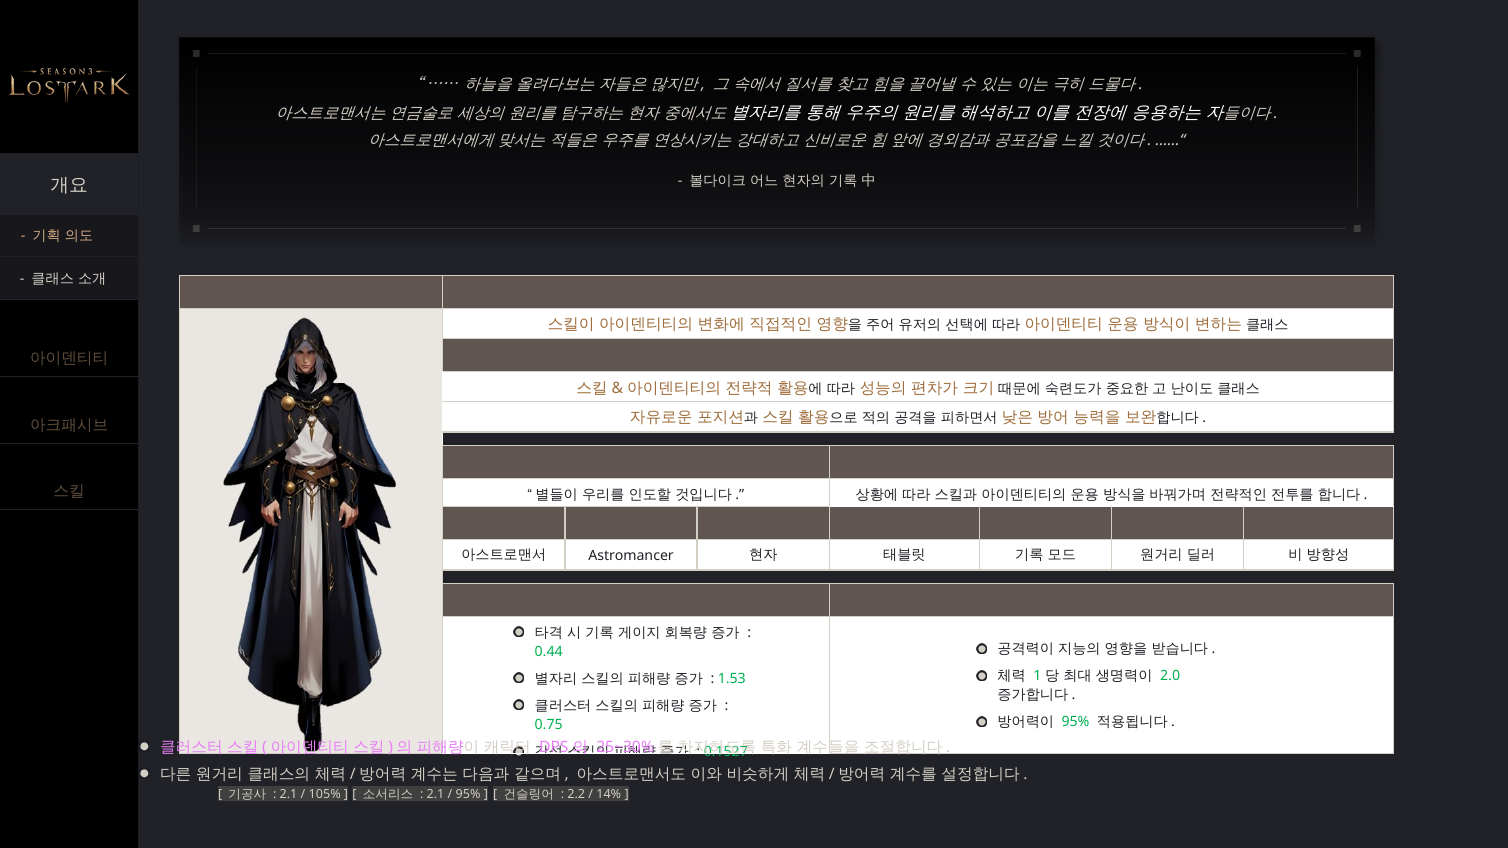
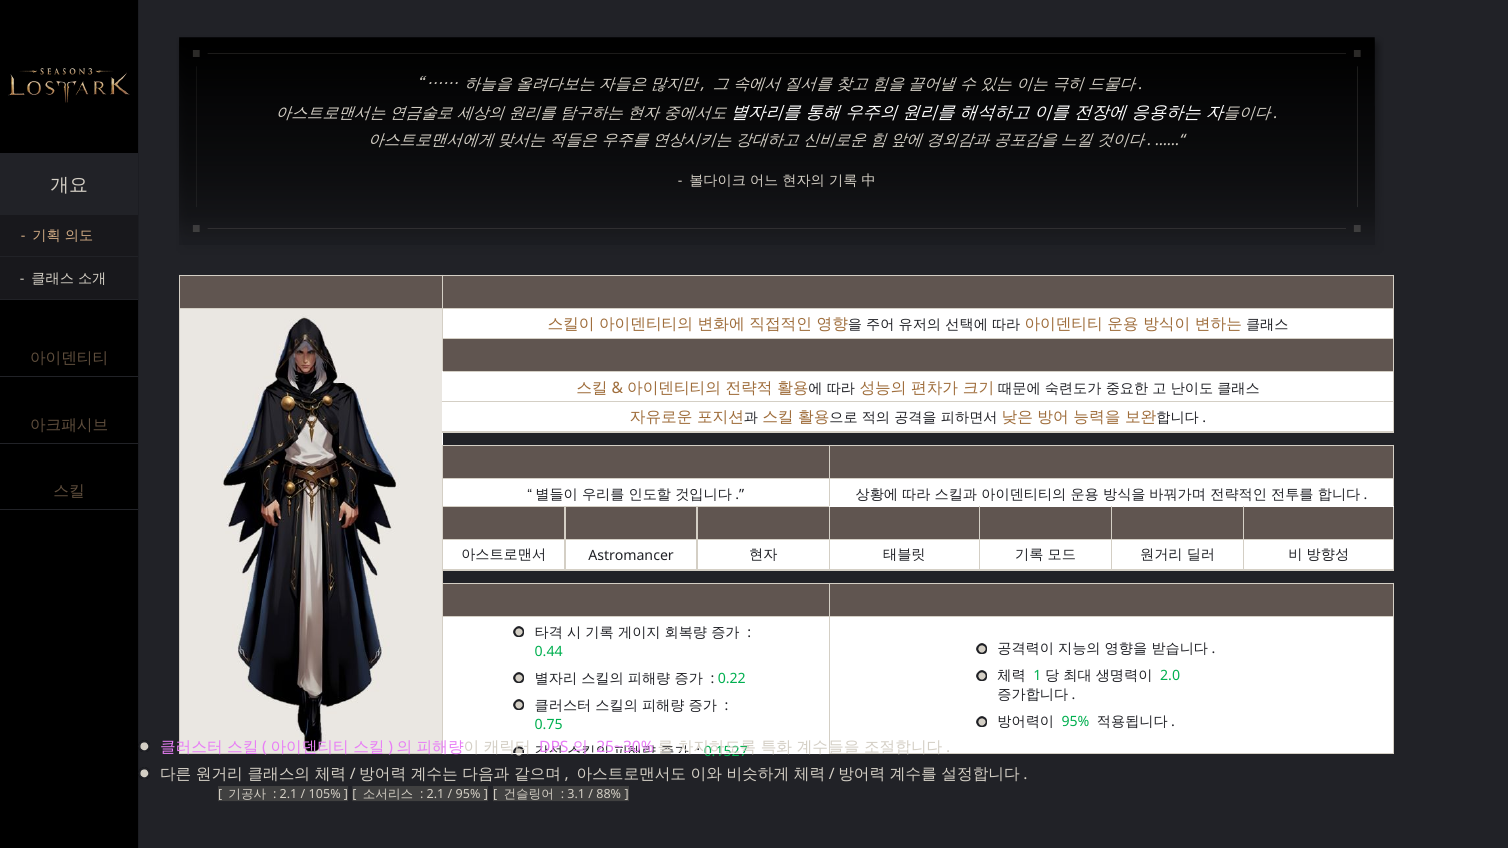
1.53: 1.53 -> 0.22
2.2: 2.2 -> 3.1
14%: 14% -> 88%
